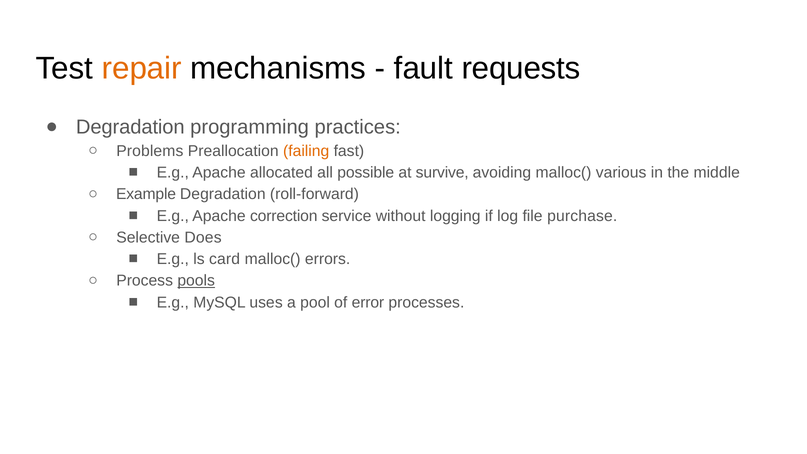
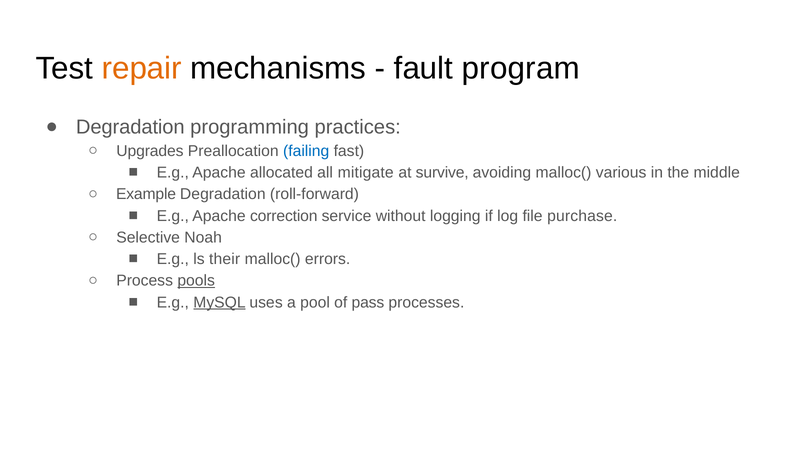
requests: requests -> program
Problems: Problems -> Upgrades
failing colour: orange -> blue
possible: possible -> mitigate
Does: Does -> Noah
card: card -> their
MySQL underline: none -> present
error: error -> pass
